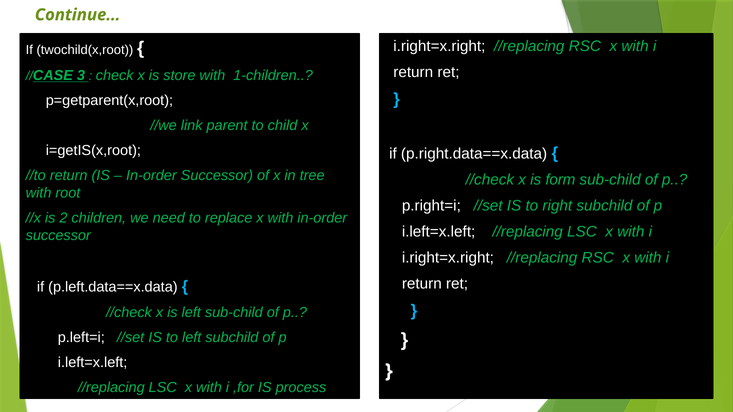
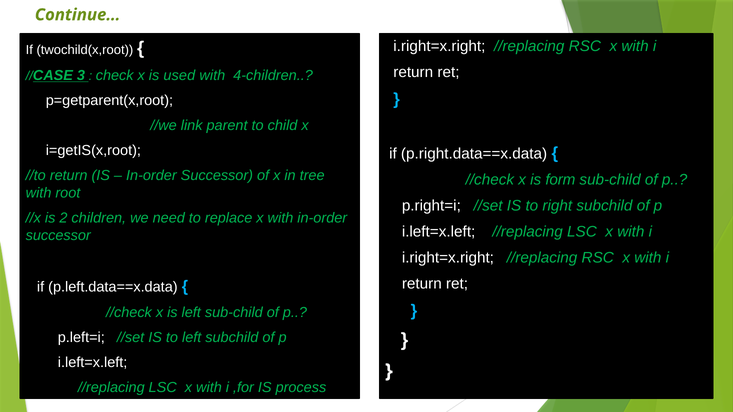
store: store -> used
1-children: 1-children -> 4-children
